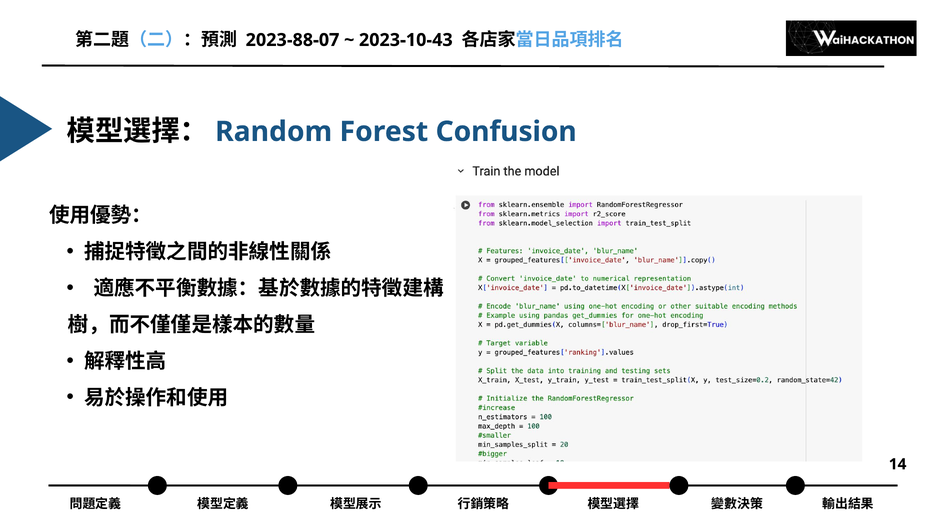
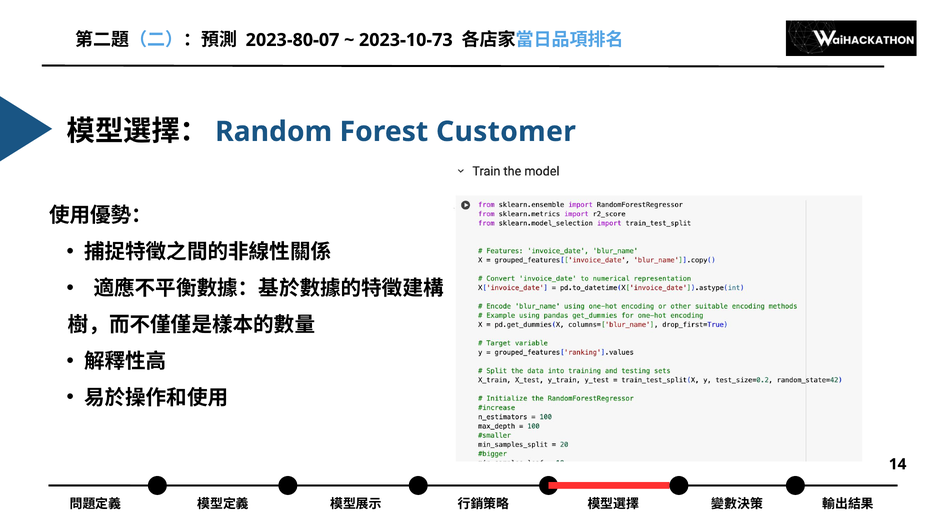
2023-88-07: 2023-88-07 -> 2023-80-07
2023-10-43: 2023-10-43 -> 2023-10-73
Confusion: Confusion -> Customer
